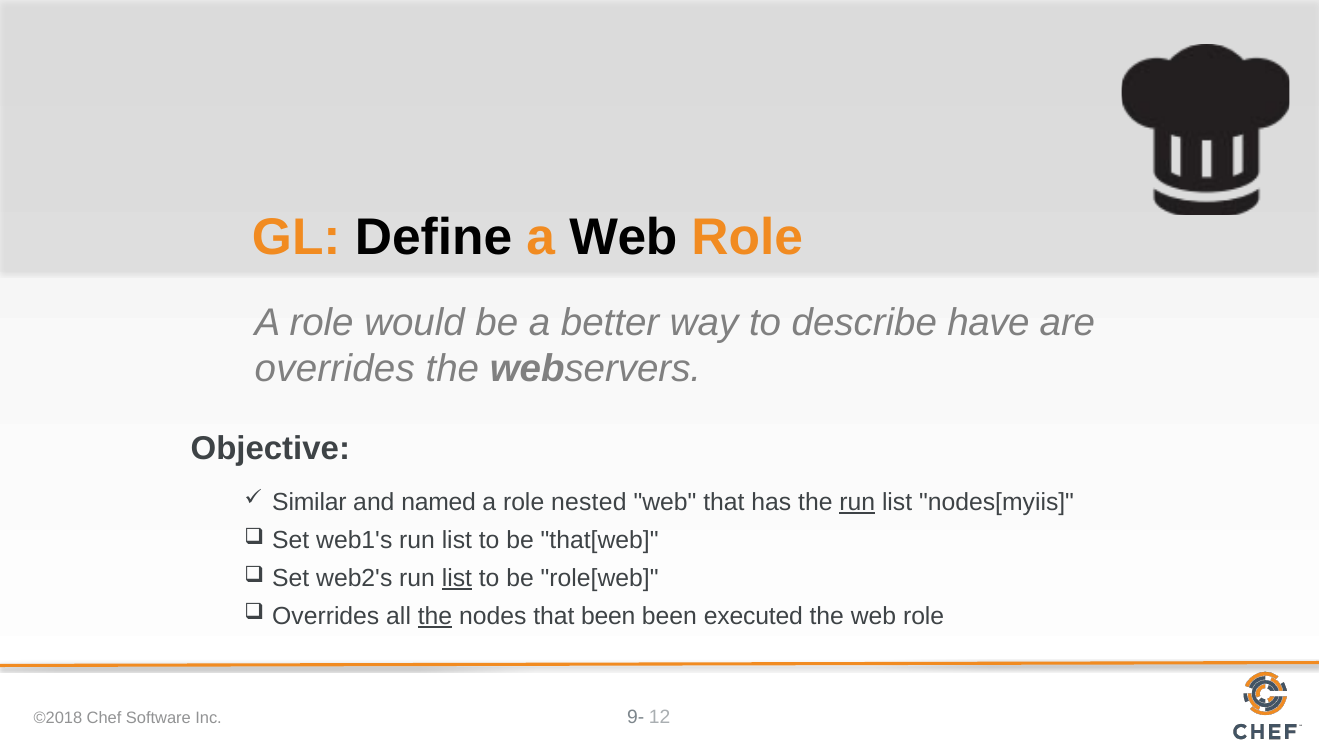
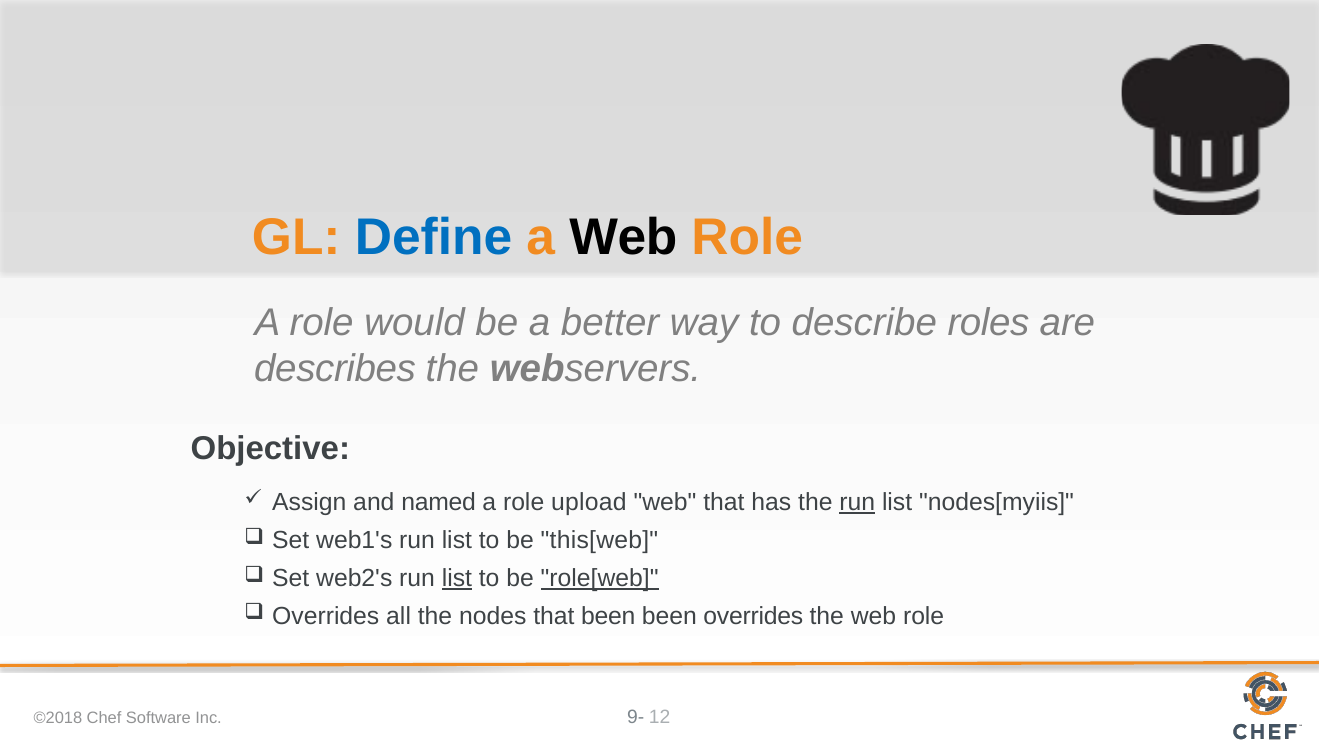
Define colour: black -> blue
have: have -> roles
overrides at (335, 369): overrides -> describes
Similar: Similar -> Assign
nested: nested -> upload
that[web: that[web -> this[web
role[web underline: none -> present
the at (435, 616) underline: present -> none
been executed: executed -> overrides
